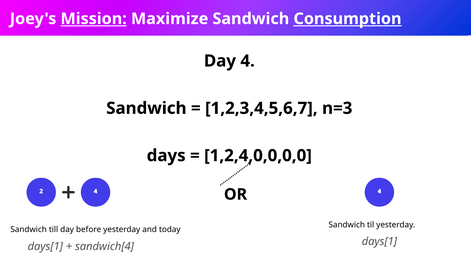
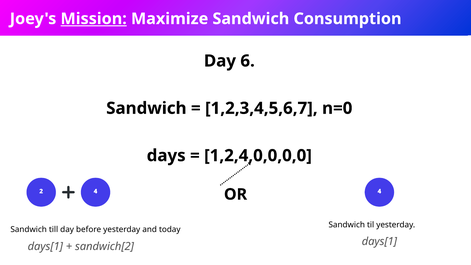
Consumption underline: present -> none
Day 4: 4 -> 6
n=3: n=3 -> n=0
sandwich[4: sandwich[4 -> sandwich[2
